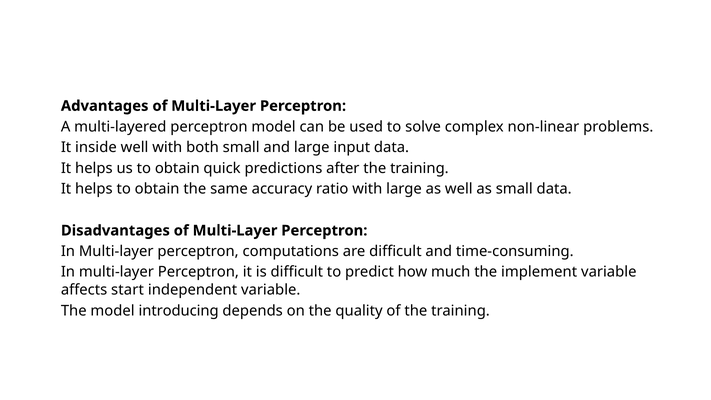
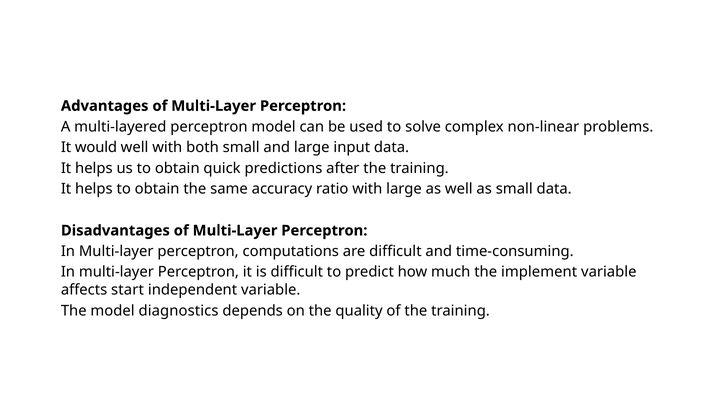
inside: inside -> would
introducing: introducing -> diagnostics
